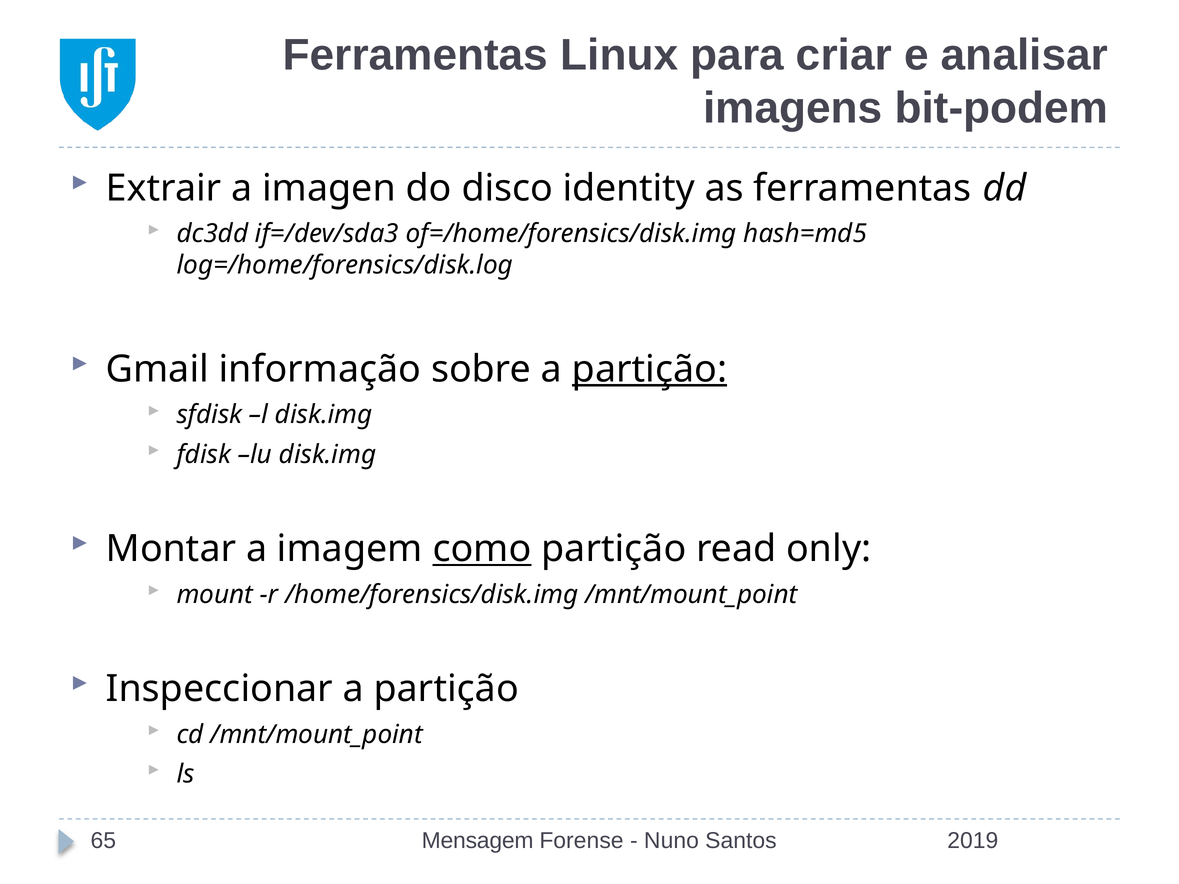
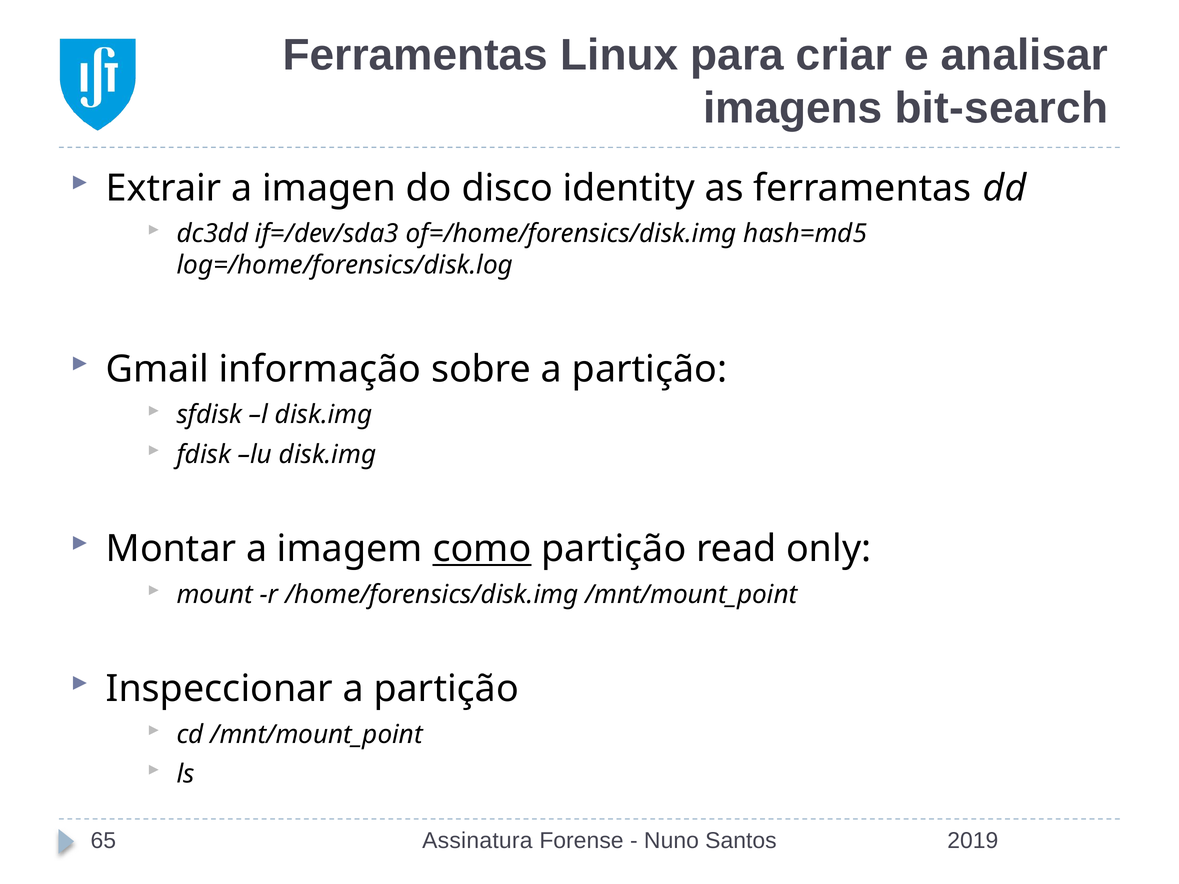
bit-podem: bit-podem -> bit-search
partição at (650, 369) underline: present -> none
Mensagem: Mensagem -> Assinatura
